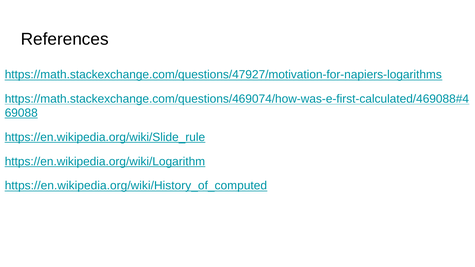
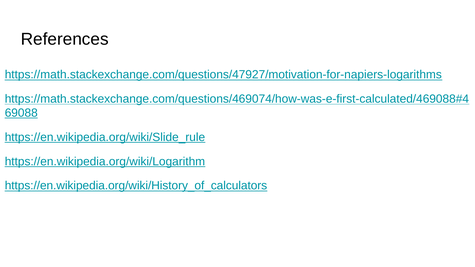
https://en.wikipedia.org/wiki/History_of_computed: https://en.wikipedia.org/wiki/History_of_computed -> https://en.wikipedia.org/wiki/History_of_calculators
